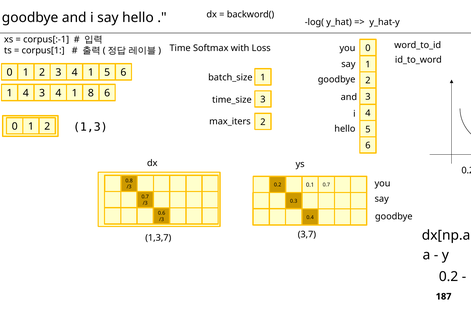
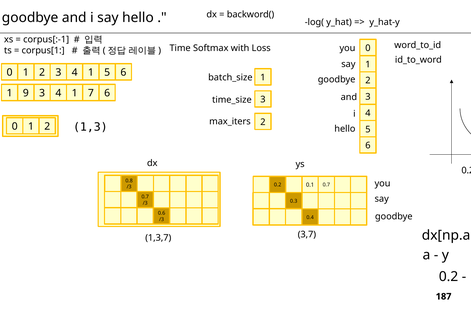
1 4: 4 -> 9
8: 8 -> 7
